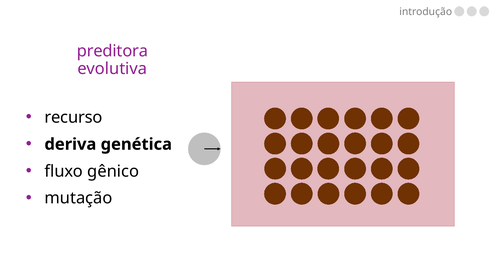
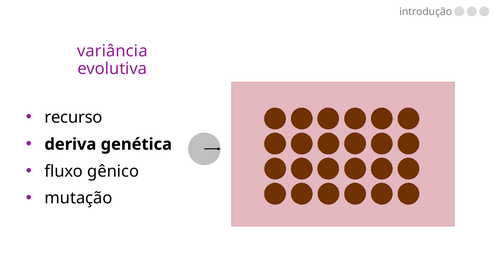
preditora: preditora -> variância
